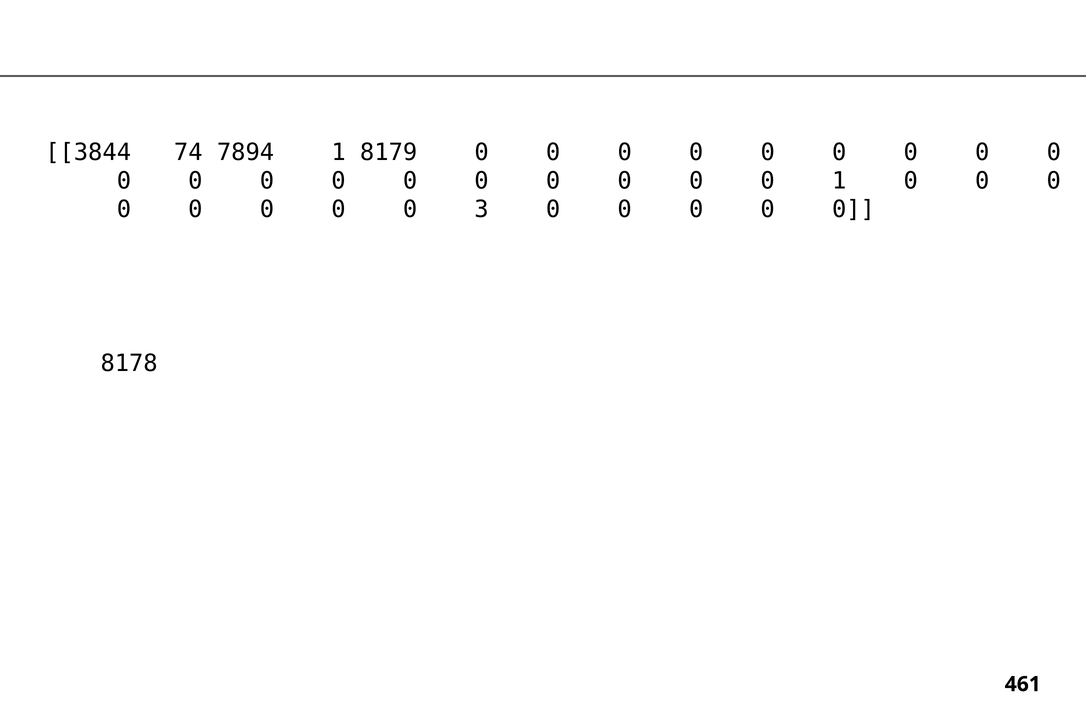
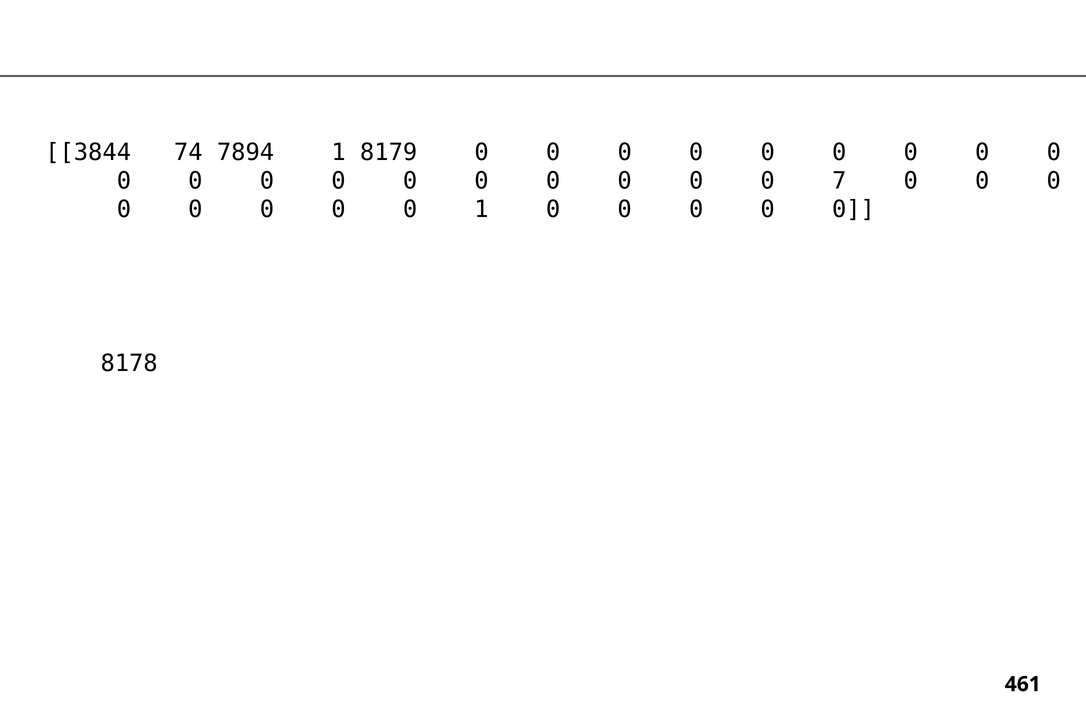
0 1: 1 -> 7
0 3: 3 -> 1
